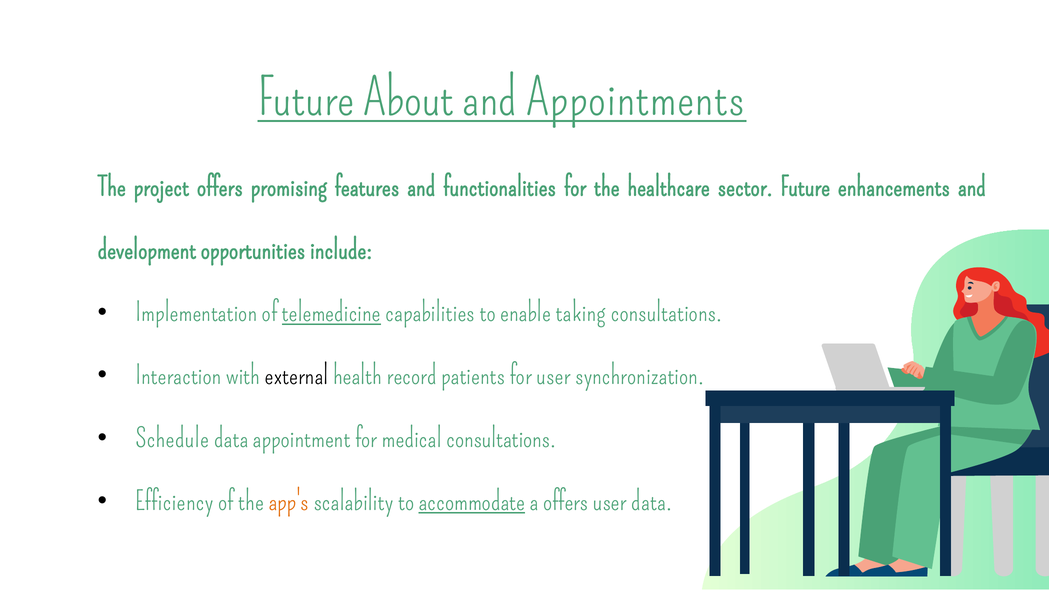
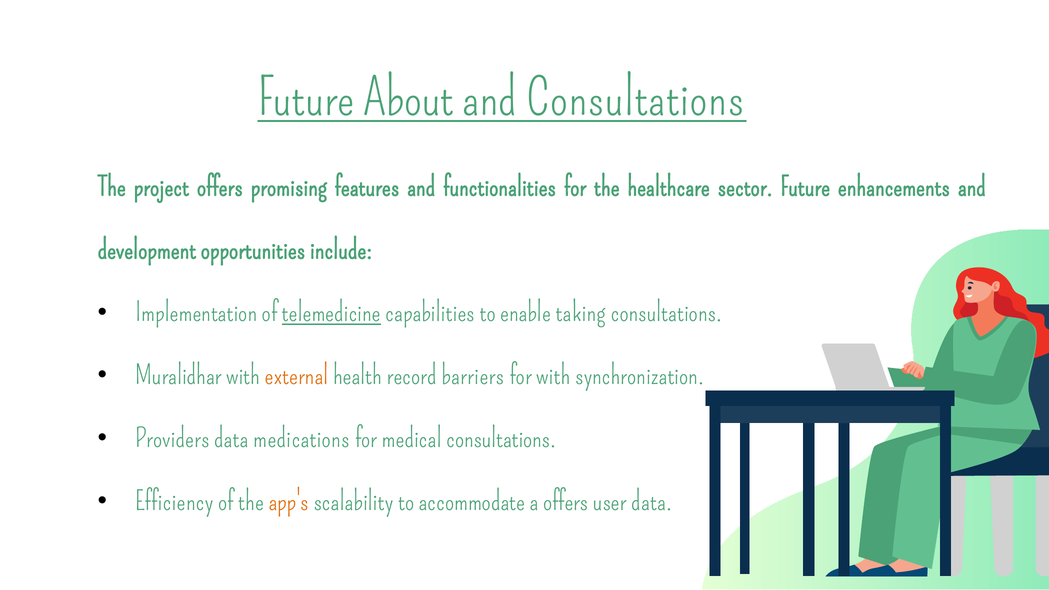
and Appointments: Appointments -> Consultations
Interaction: Interaction -> Muralidhar
external colour: black -> orange
patients: patients -> barriers
for user: user -> with
Schedule: Schedule -> Providers
appointment: appointment -> medications
accommodate underline: present -> none
